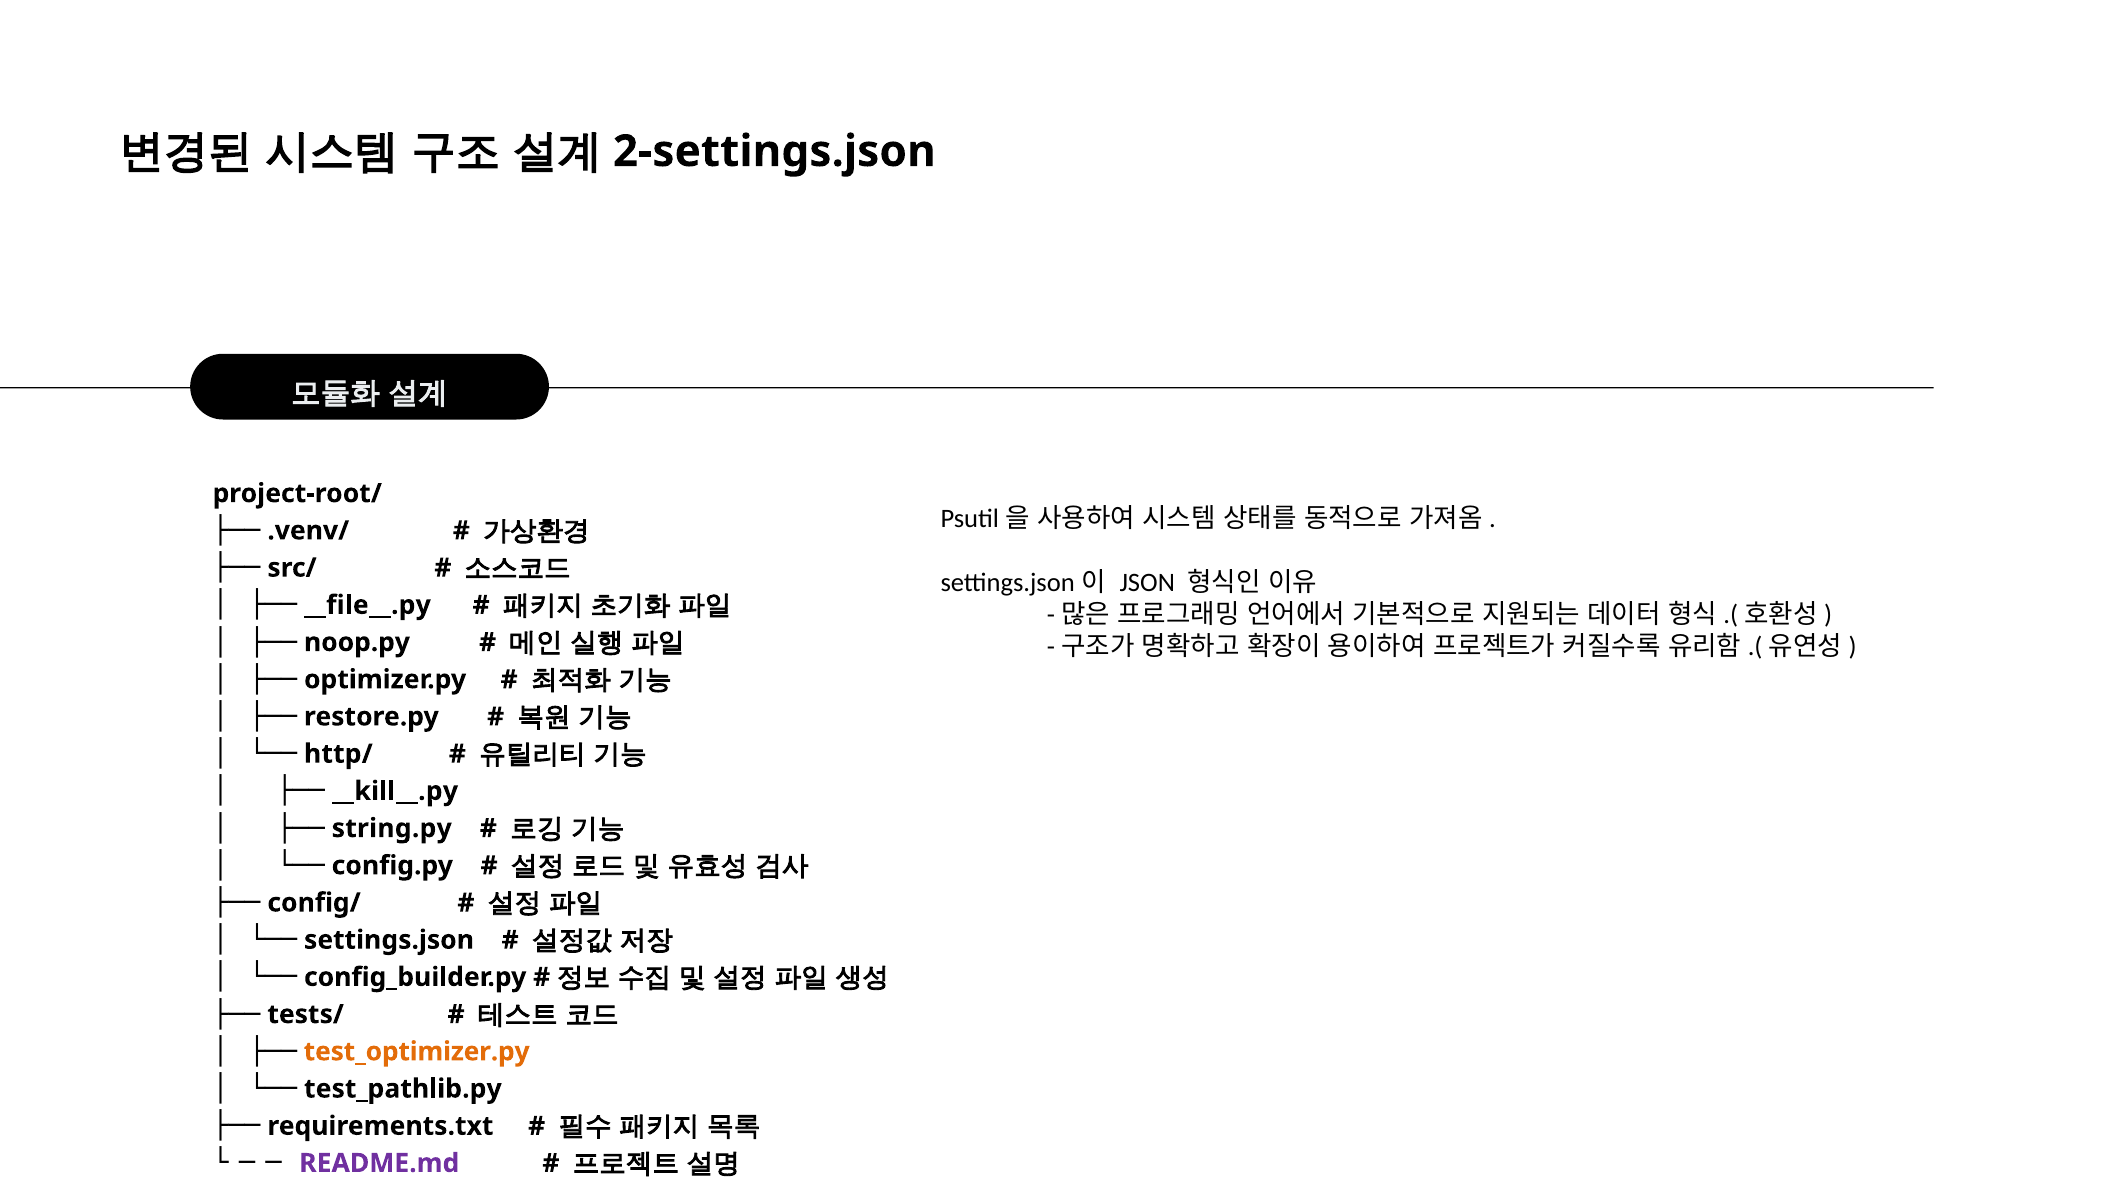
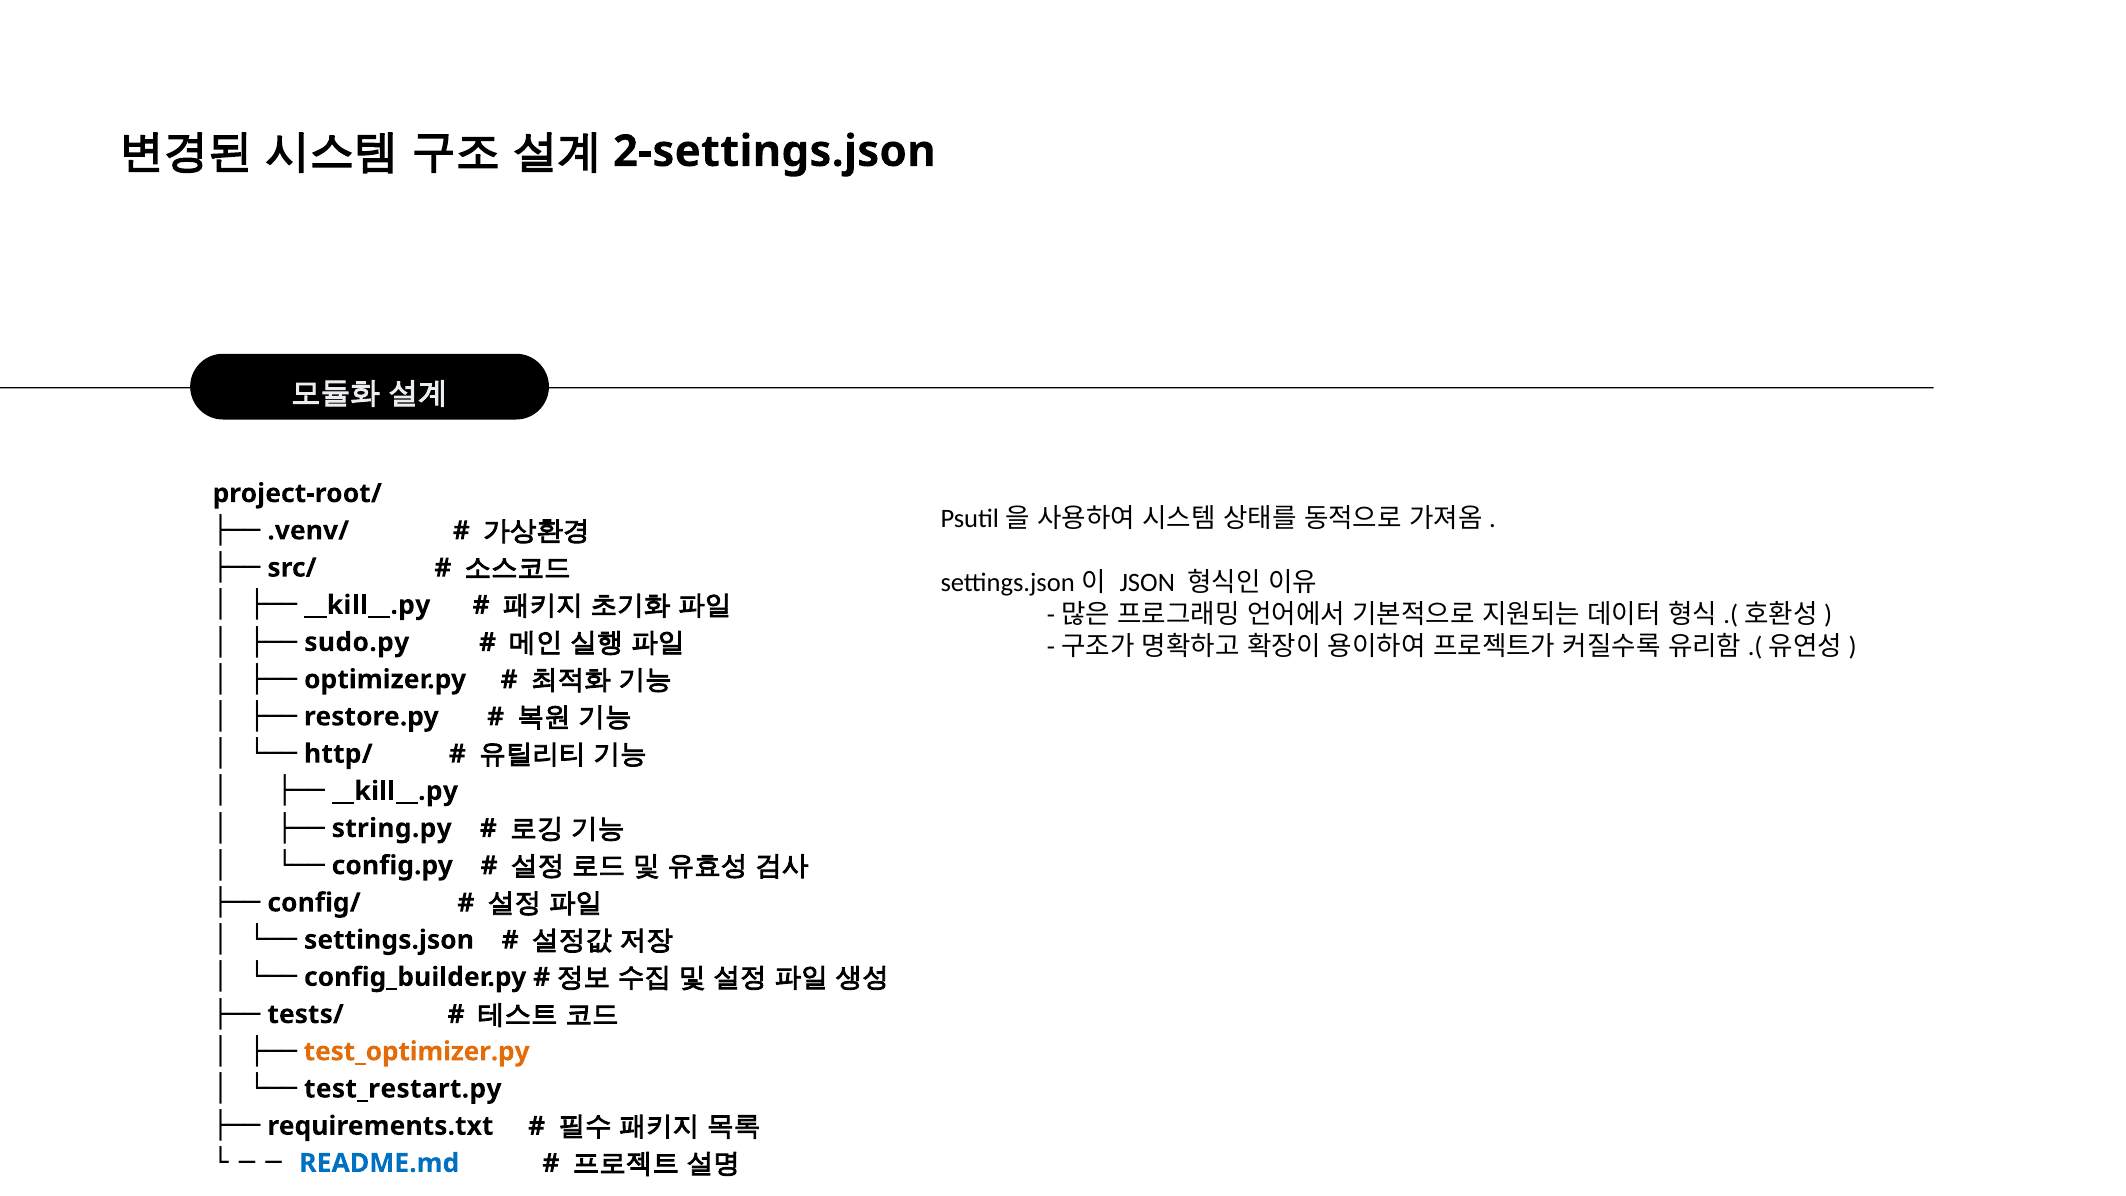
__file__.py at (367, 605): __file__.py -> __kill__.py
noop.py: noop.py -> sudo.py
test_pathlib.py: test_pathlib.py -> test_restart.py
README.md colour: purple -> blue
